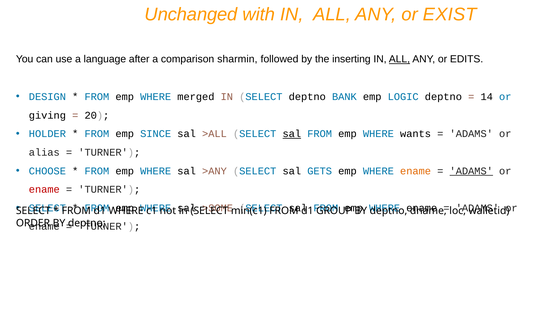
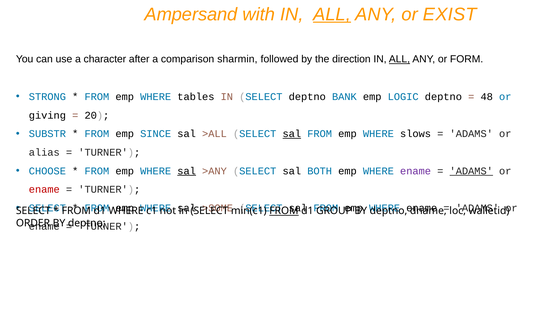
Unchanged: Unchanged -> Ampersand
ALL at (332, 14) underline: none -> present
language: language -> character
inserting: inserting -> direction
EDITS: EDITS -> FORM
DESIGN: DESIGN -> STRONG
merged: merged -> tables
14: 14 -> 48
HOLDER: HOLDER -> SUBSTR
wants: wants -> slows
sal at (187, 171) underline: none -> present
GETS: GETS -> BOTH
ename at (416, 171) colour: orange -> purple
FROM at (284, 211) underline: none -> present
